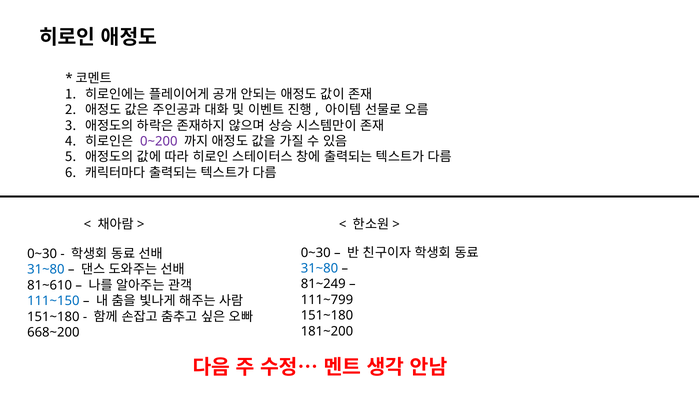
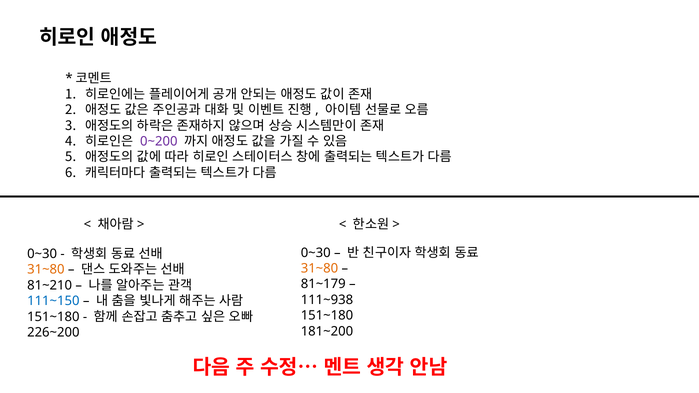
31~80 at (319, 269) colour: blue -> orange
31~80 at (46, 270) colour: blue -> orange
81~249: 81~249 -> 81~179
81~610: 81~610 -> 81~210
111~799: 111~799 -> 111~938
668~200: 668~200 -> 226~200
